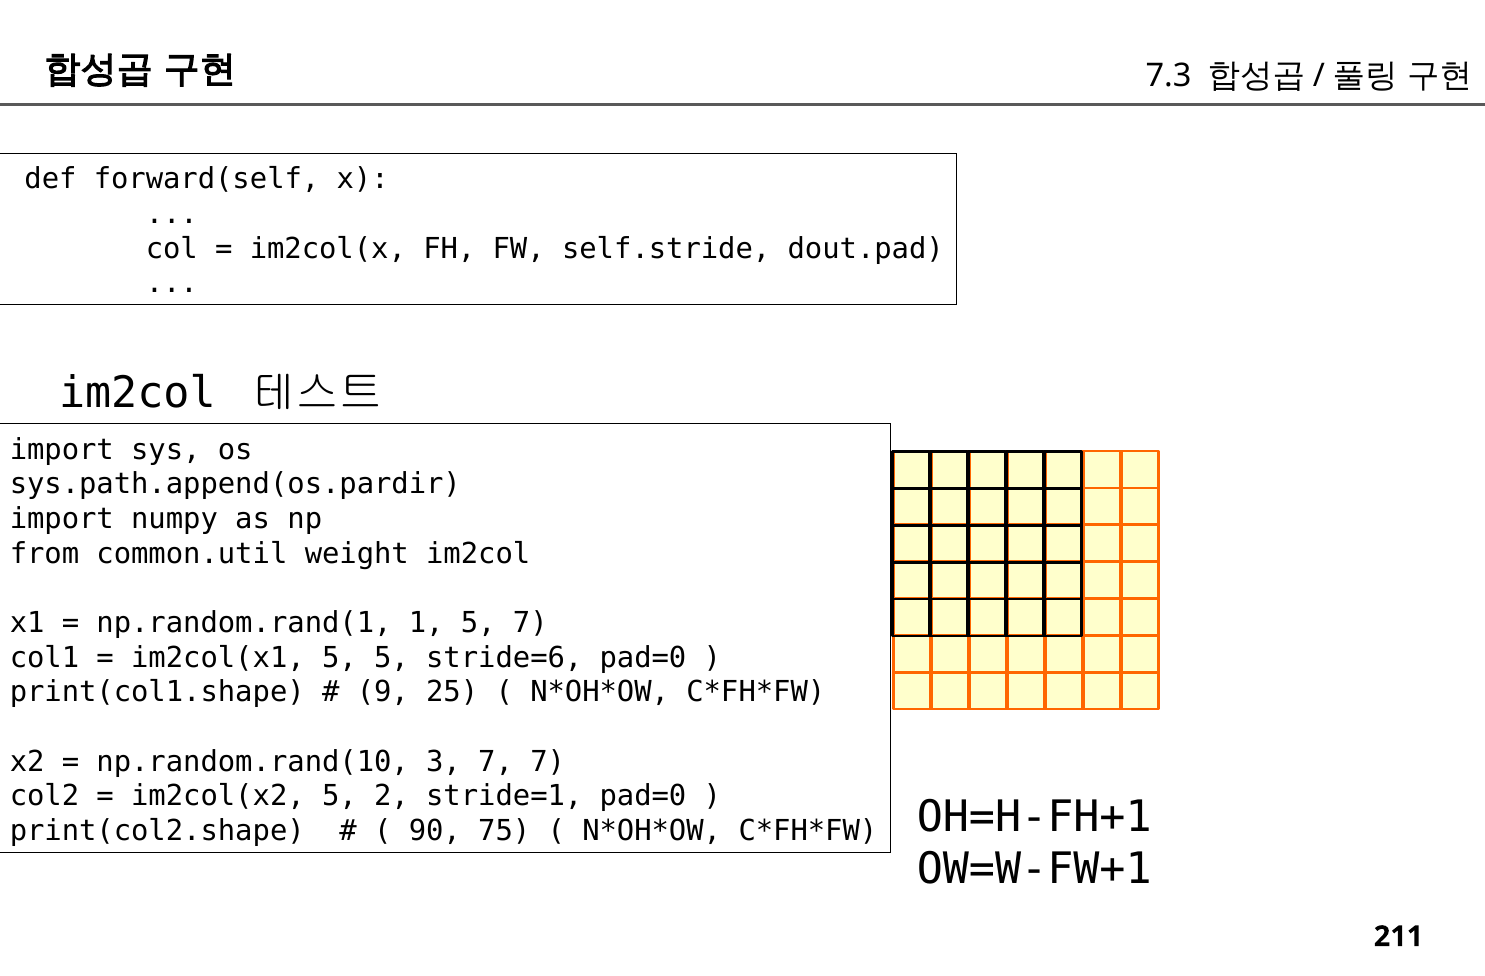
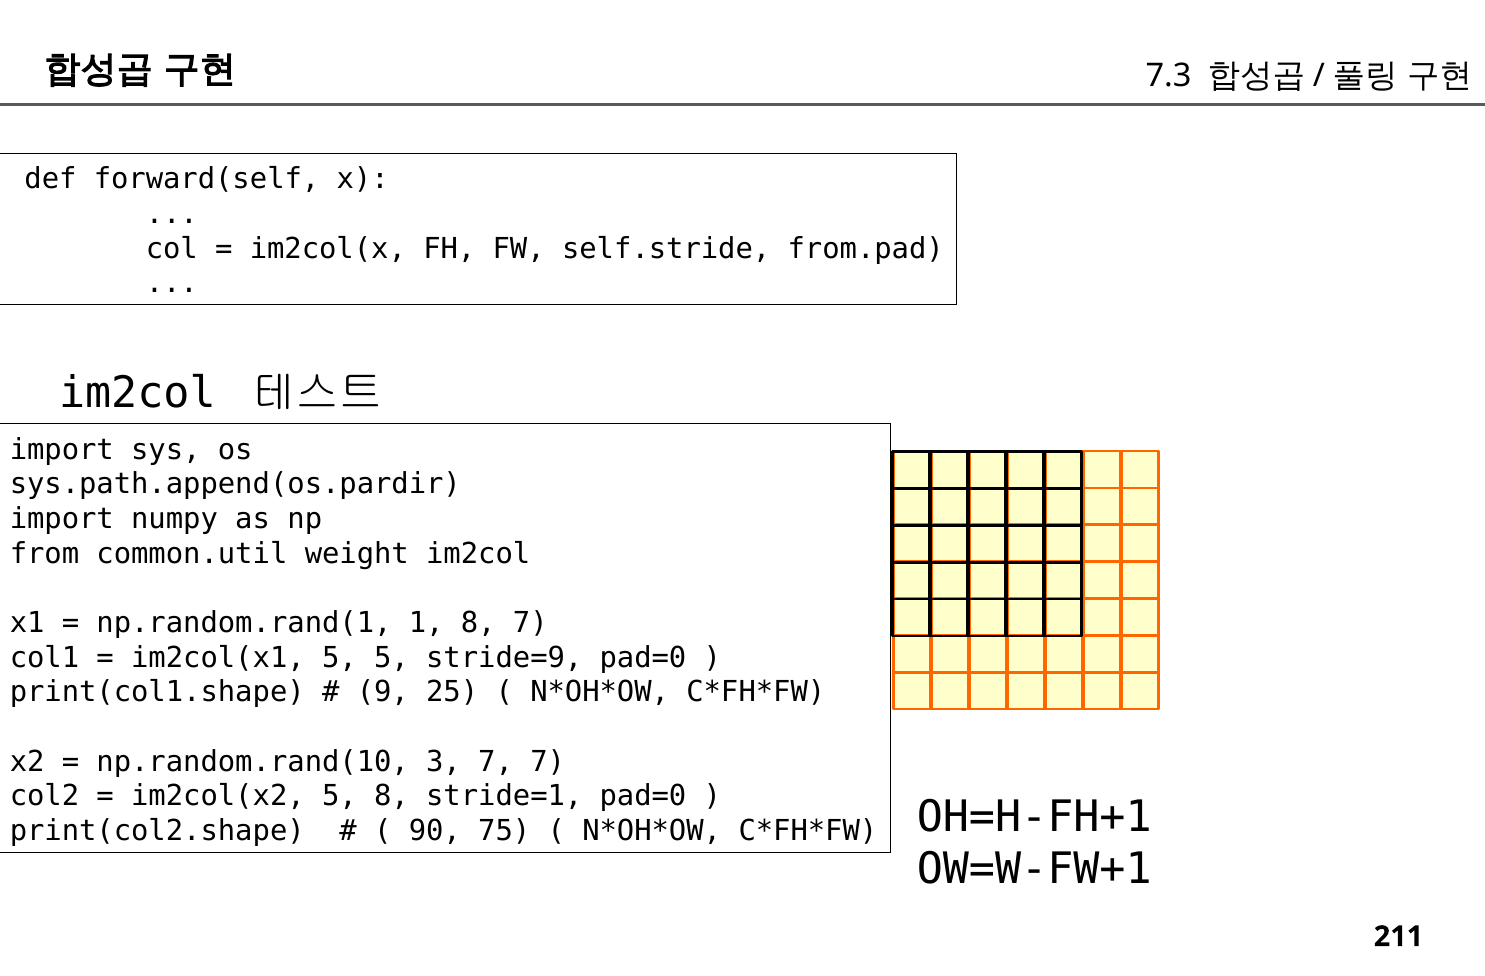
dout.pad: dout.pad -> from.pad
1 5: 5 -> 8
stride=6: stride=6 -> stride=9
5 2: 2 -> 8
